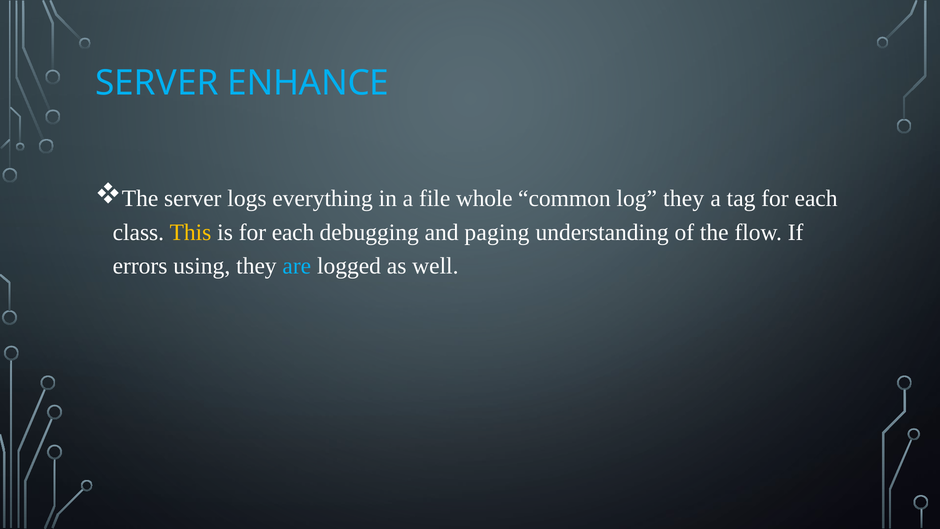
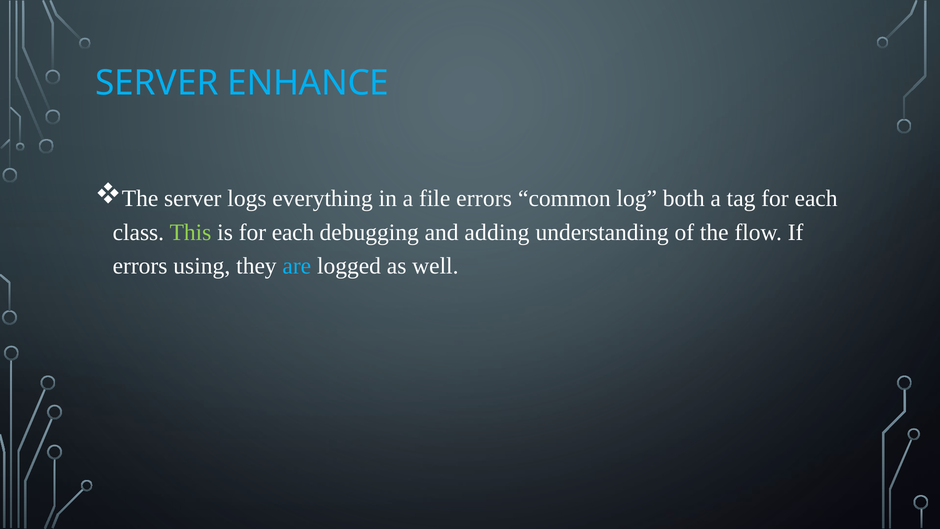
file whole: whole -> errors
log they: they -> both
This colour: yellow -> light green
paging: paging -> adding
